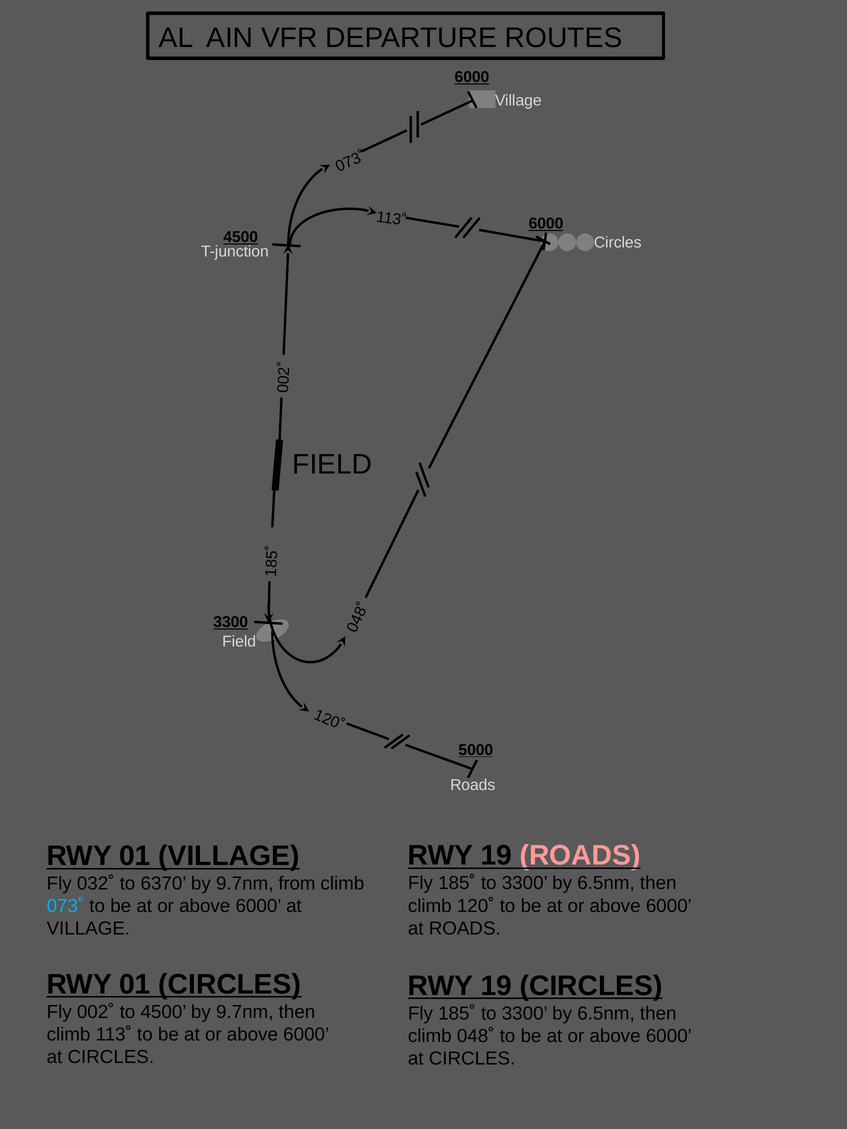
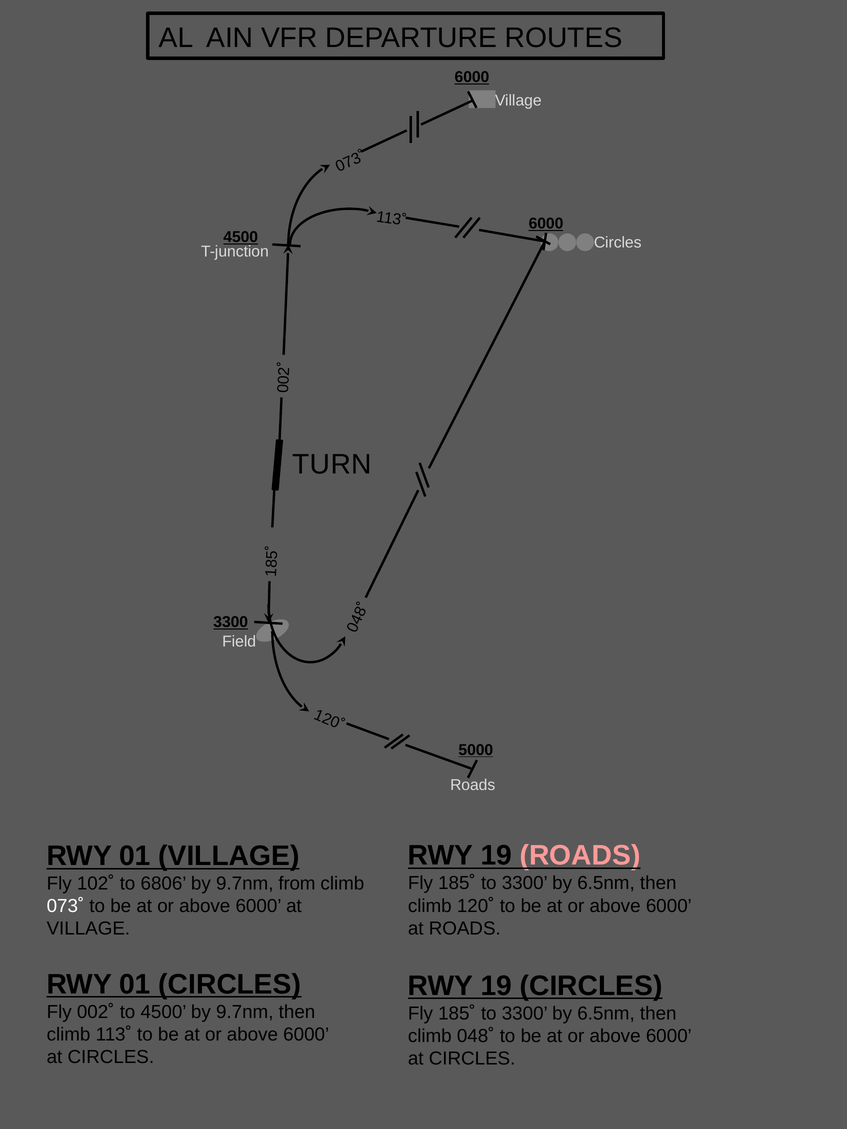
FIELD at (332, 465): FIELD -> TURN
032˚: 032˚ -> 102˚
6370: 6370 -> 6806
073˚ colour: light blue -> white
